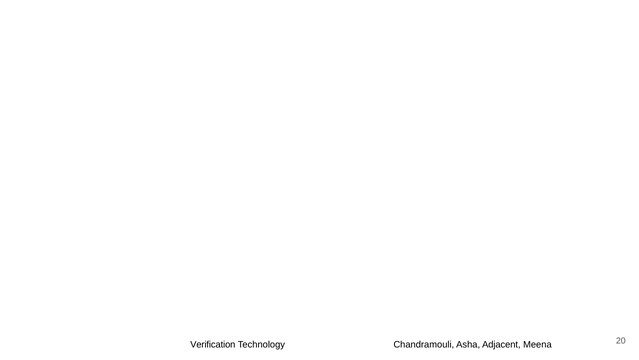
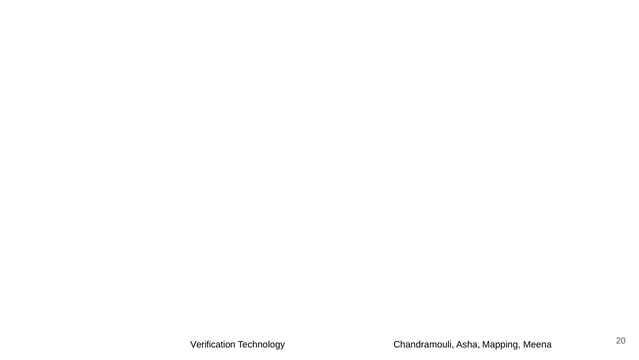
Adjacent: Adjacent -> Mapping
